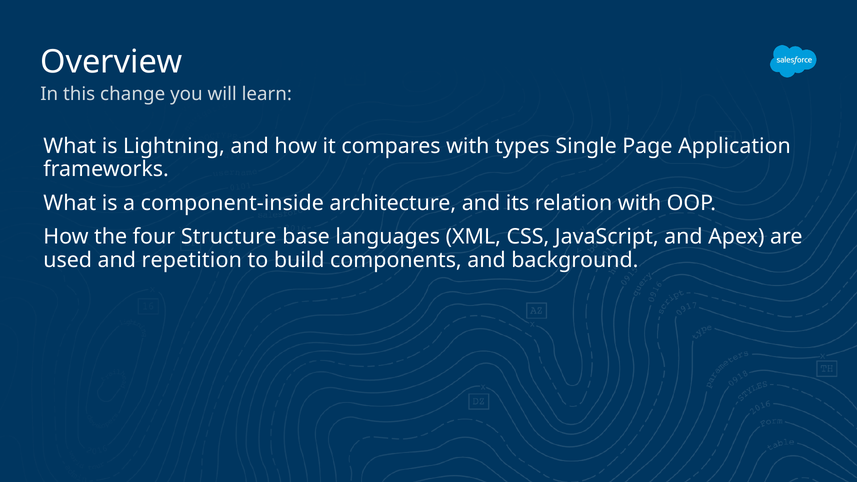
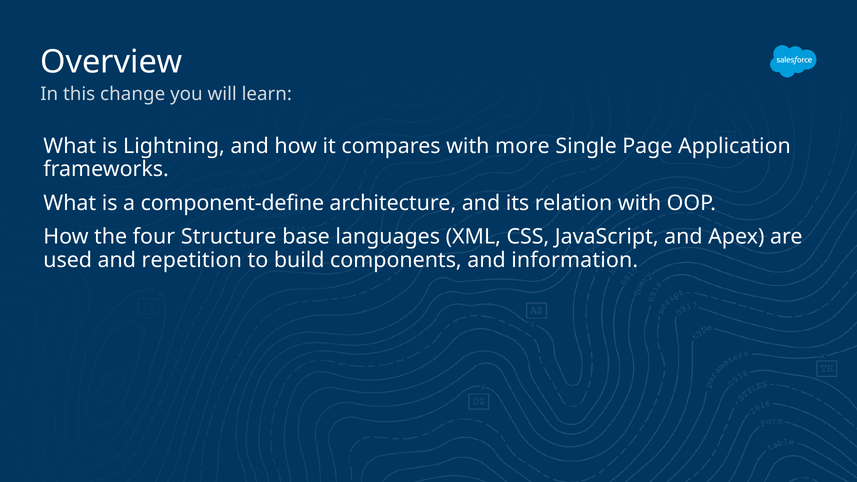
types: types -> more
component-inside: component-inside -> component-define
background: background -> information
